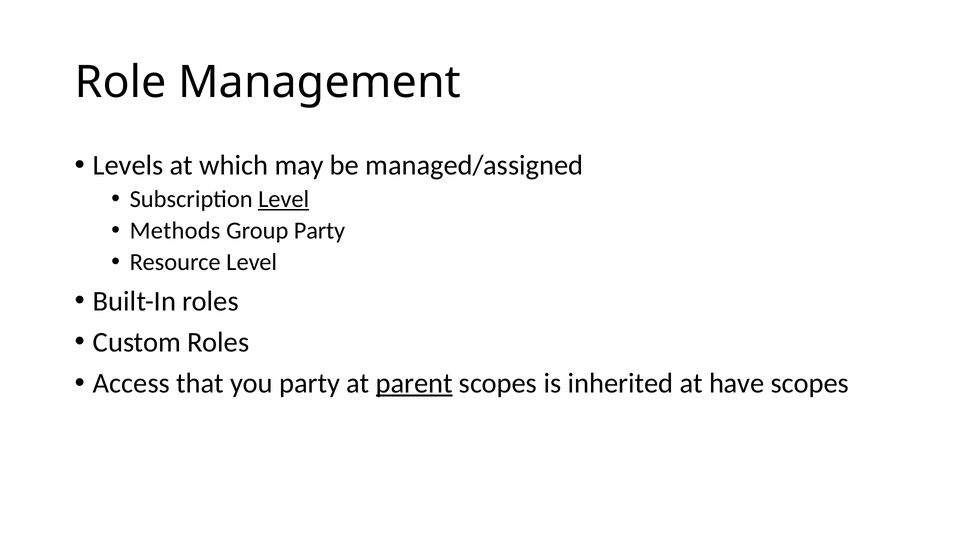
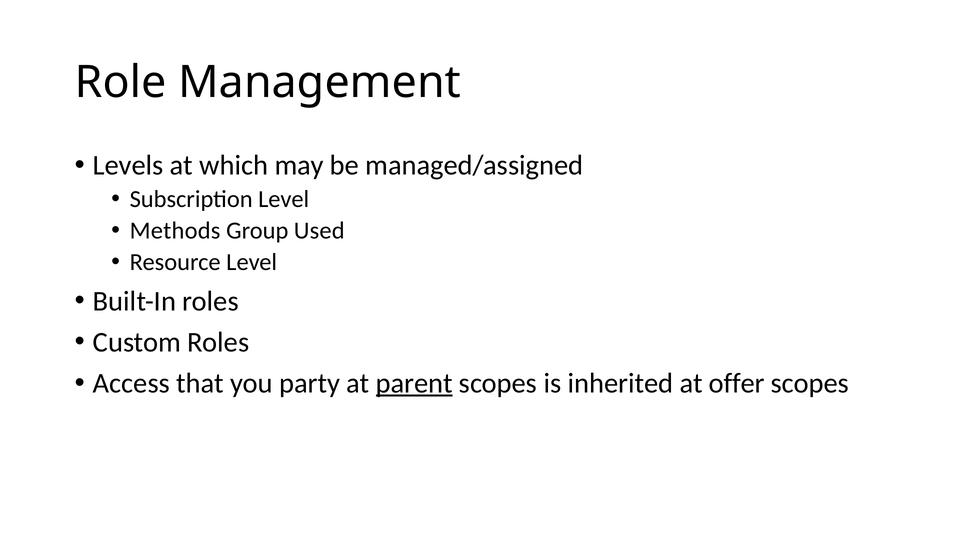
Level at (284, 199) underline: present -> none
Group Party: Party -> Used
have: have -> offer
